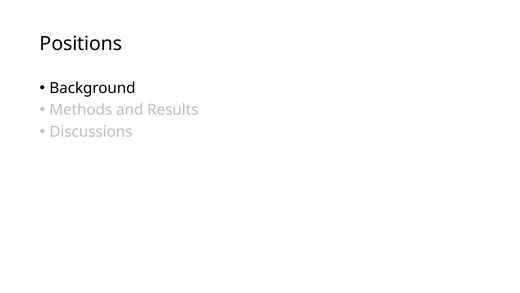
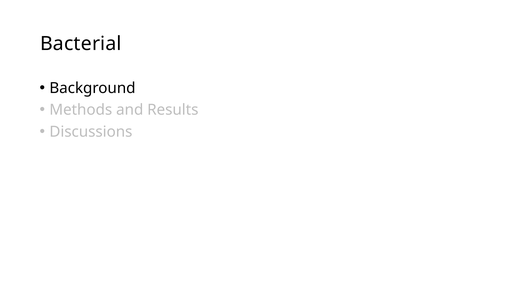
Positions: Positions -> Bacterial
